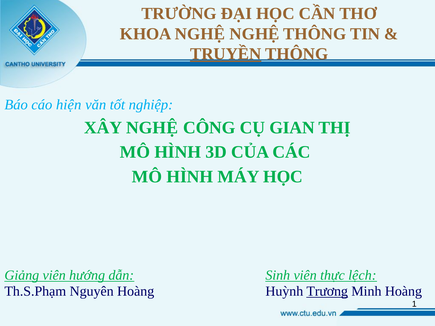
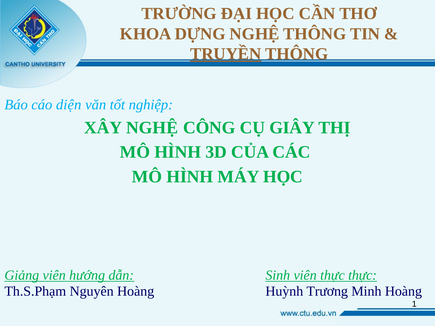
KHOA NGHỆ: NGHỆ -> DỰNG
hiện: hiện -> diện
GIAN: GIAN -> GIÂY
thực lệch: lệch -> thực
Trương underline: present -> none
